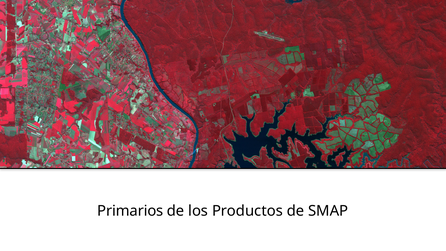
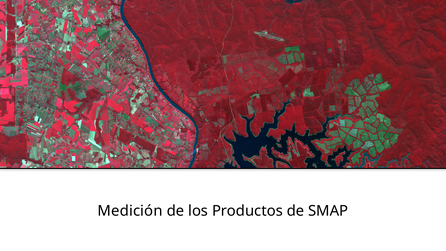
Primarios: Primarios -> Medición
